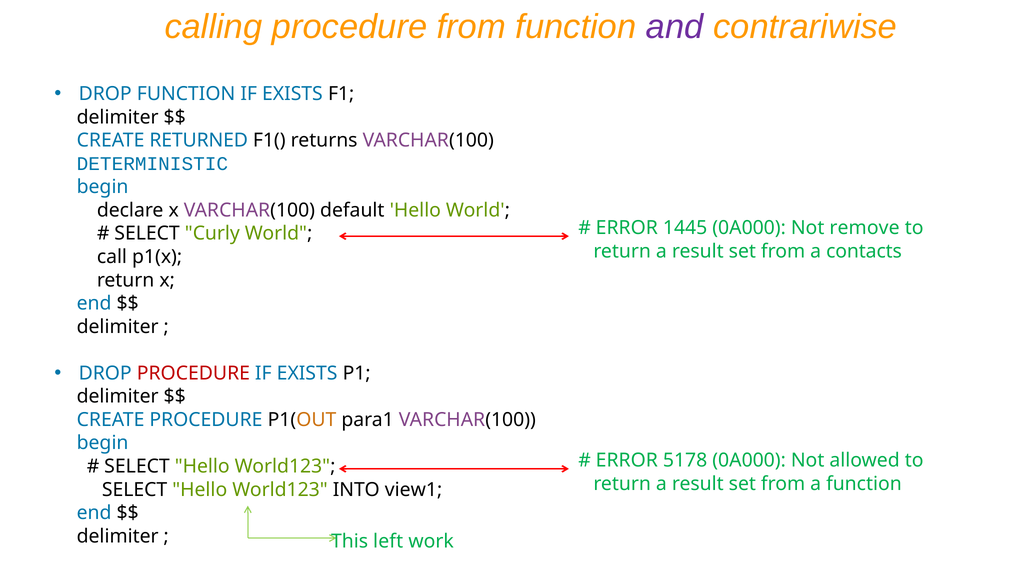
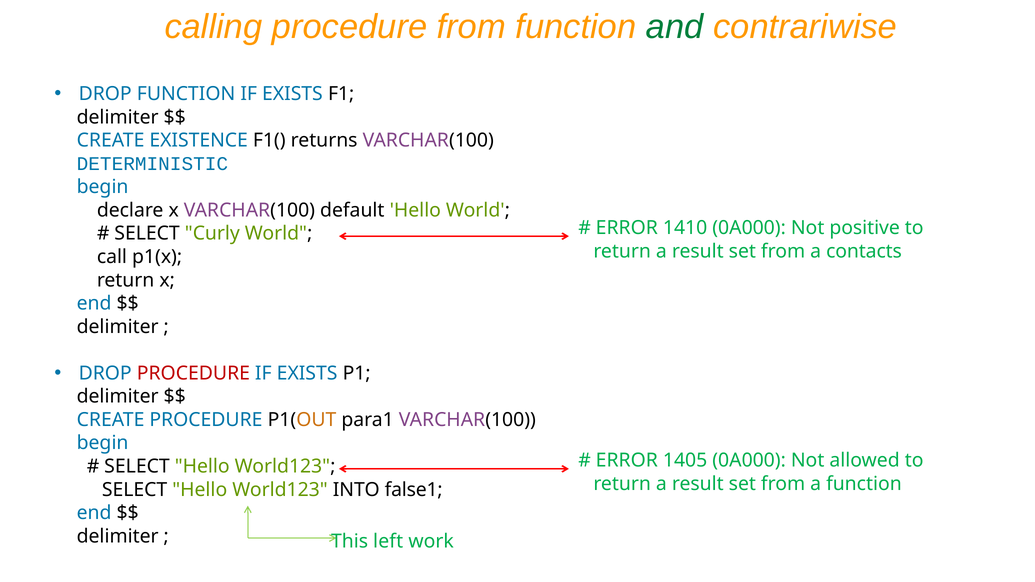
and colour: purple -> green
RETURNED: RETURNED -> EXISTENCE
1445: 1445 -> 1410
remove: remove -> positive
5178: 5178 -> 1405
view1: view1 -> false1
